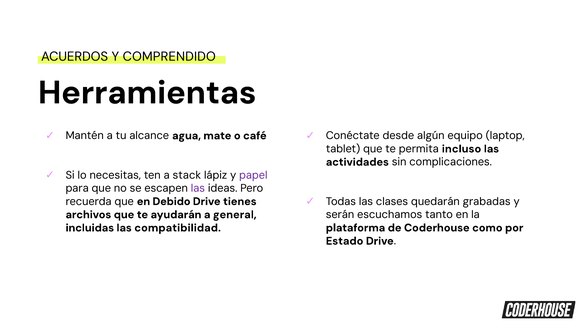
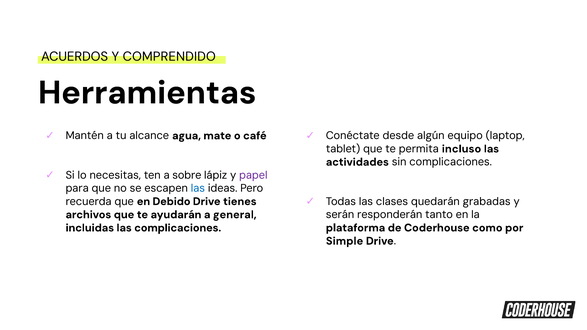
stack: stack -> sobre
las at (198, 188) colour: purple -> blue
escuchamos: escuchamos -> responderán
las compatibilidad: compatibilidad -> complicaciones
Estado: Estado -> Simple
